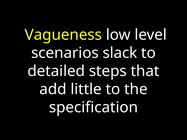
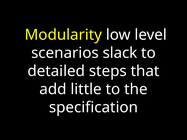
Vagueness: Vagueness -> Modularity
